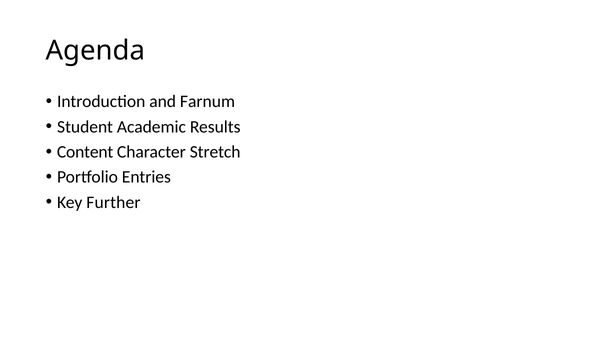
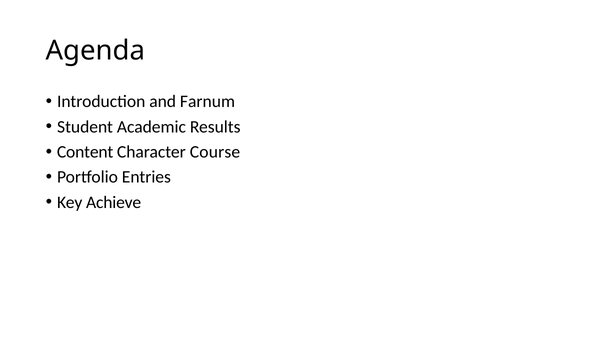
Stretch: Stretch -> Course
Further: Further -> Achieve
